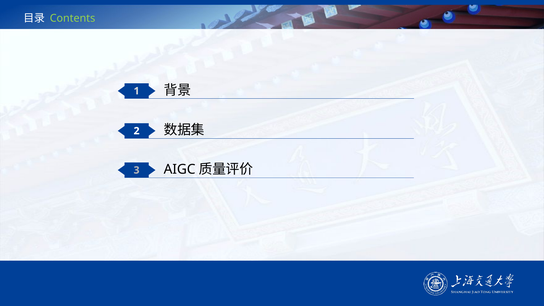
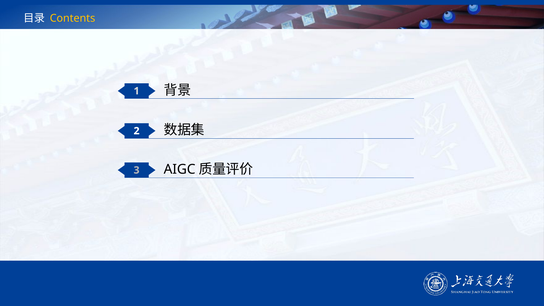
Contents colour: light green -> yellow
